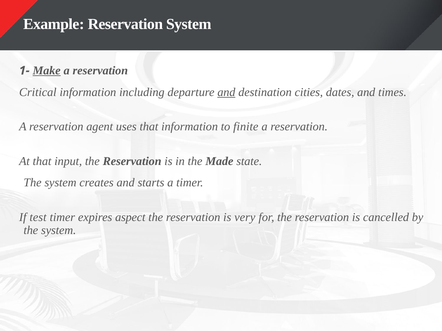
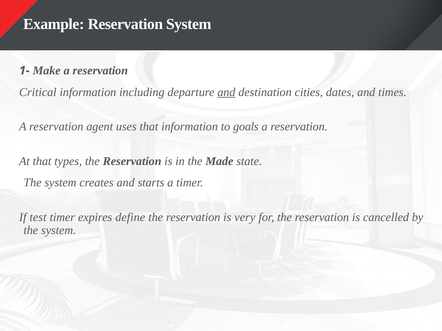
Make underline: present -> none
finite: finite -> goals
input: input -> types
aspect: aspect -> define
